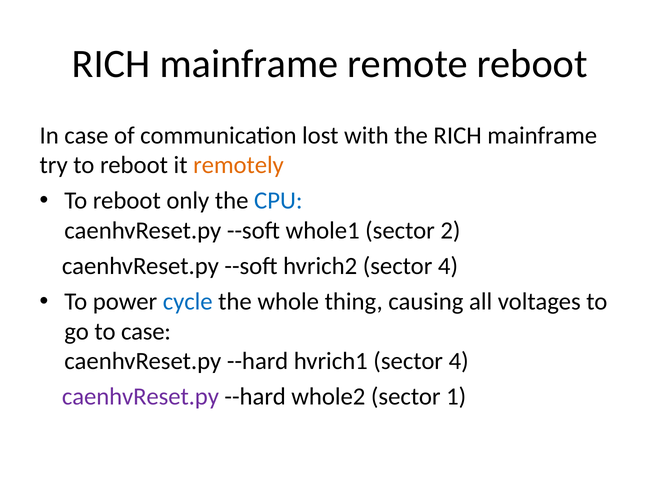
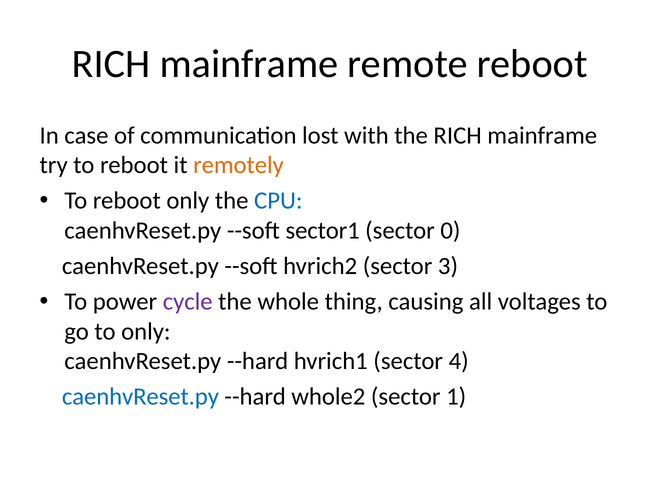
whole1: whole1 -> sector1
2: 2 -> 0
hvrich2 sector 4: 4 -> 3
cycle colour: blue -> purple
to case: case -> only
caenhvReset.py at (140, 397) colour: purple -> blue
